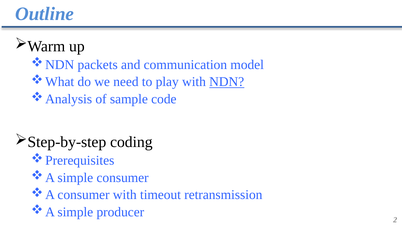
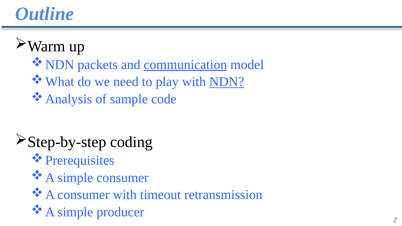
communication underline: none -> present
